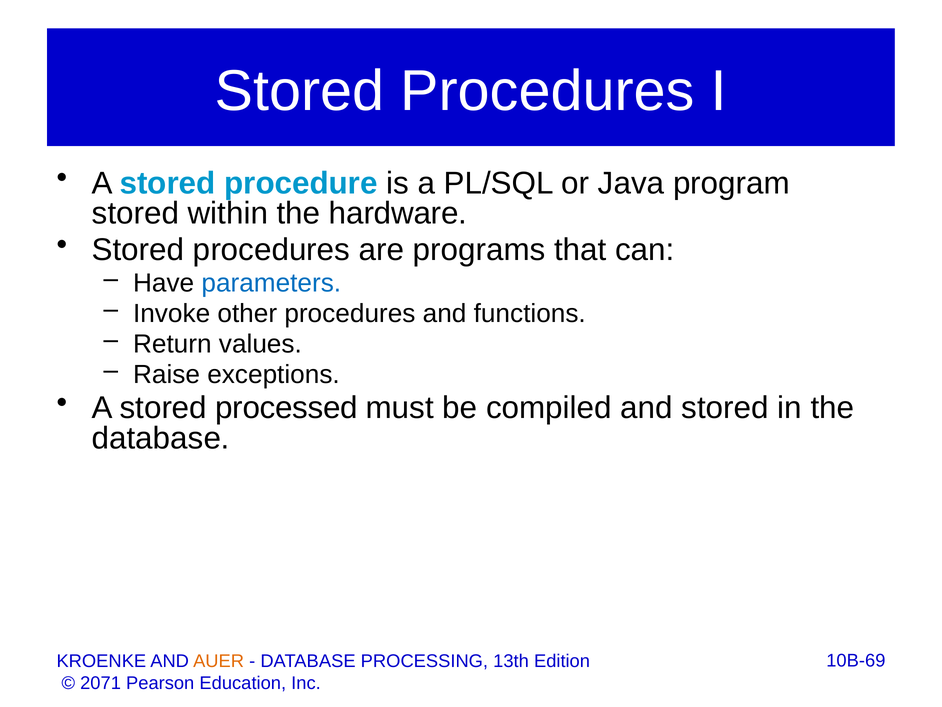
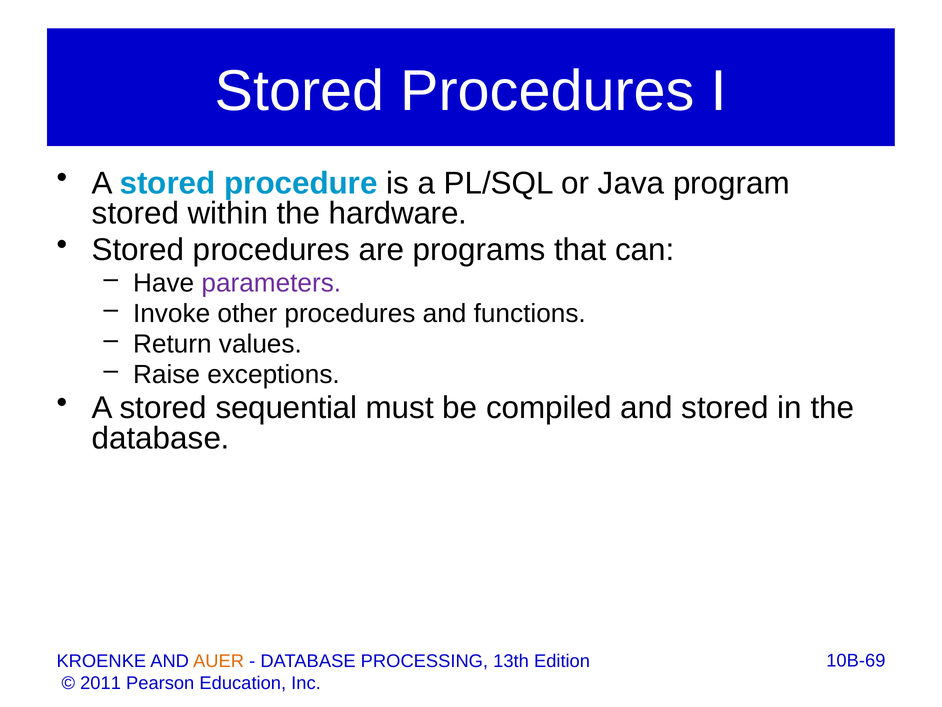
parameters colour: blue -> purple
processed: processed -> sequential
2071: 2071 -> 2011
